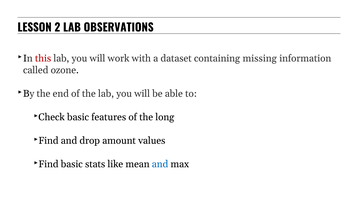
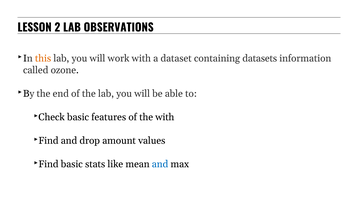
this colour: red -> orange
missing: missing -> datasets
the long: long -> with
